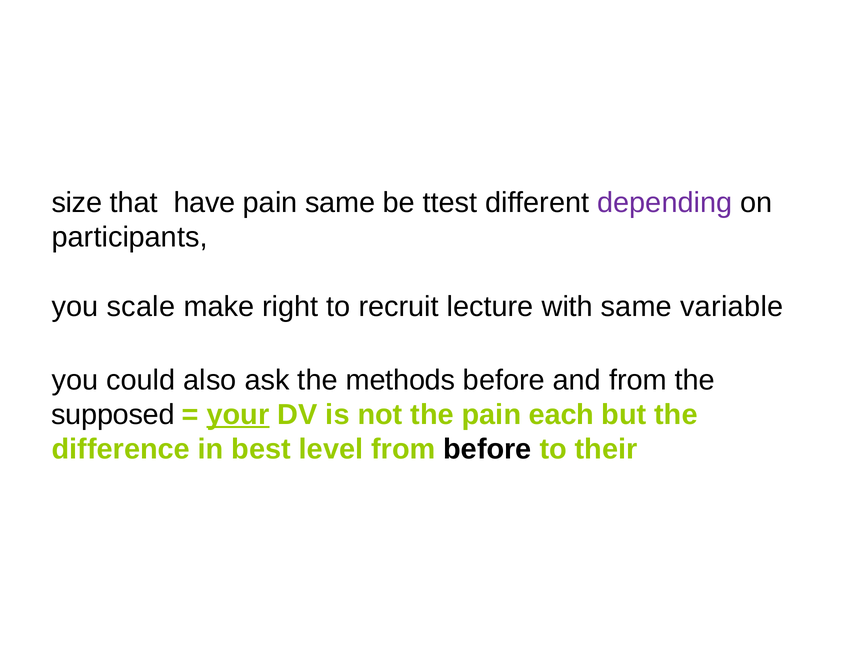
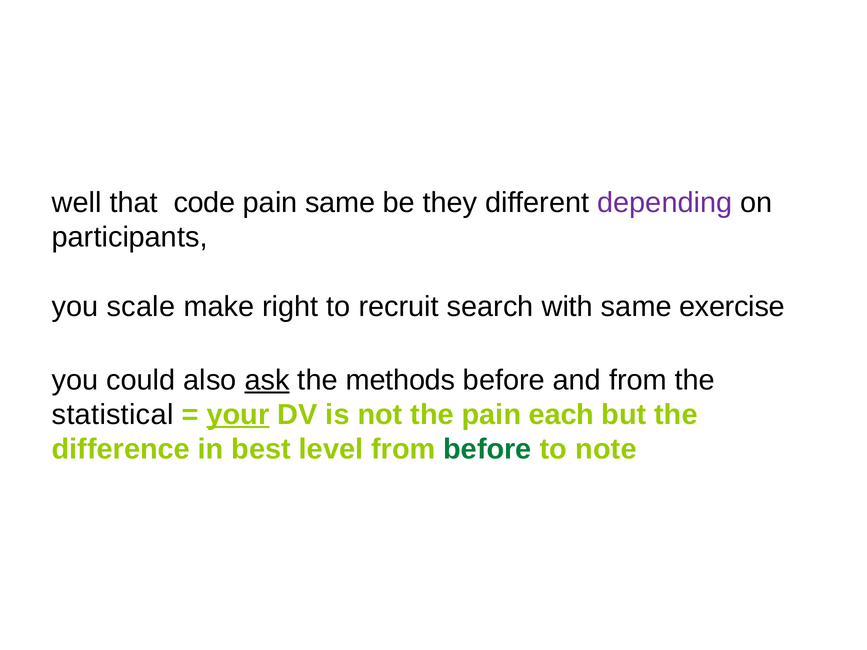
size: size -> well
have: have -> code
ttest: ttest -> they
lecture: lecture -> search
variable: variable -> exercise
ask underline: none -> present
supposed: supposed -> statistical
before at (487, 449) colour: black -> green
their: their -> note
